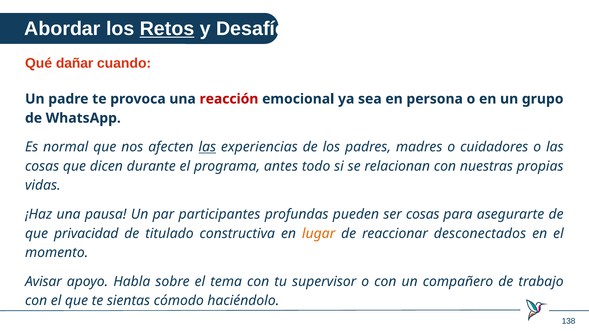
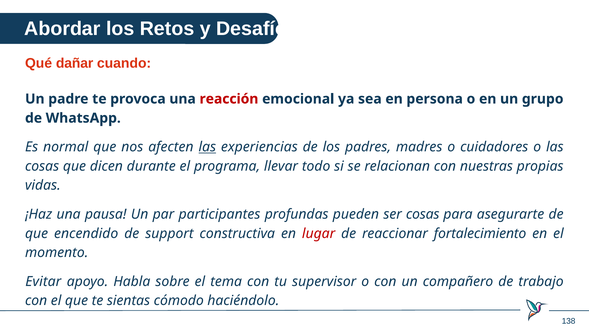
Retos underline: present -> none
antes: antes -> llevar
privacidad: privacidad -> encendido
titulado: titulado -> support
lugar colour: orange -> red
desconectados: desconectados -> fortalecimiento
Avisar: Avisar -> Evitar
